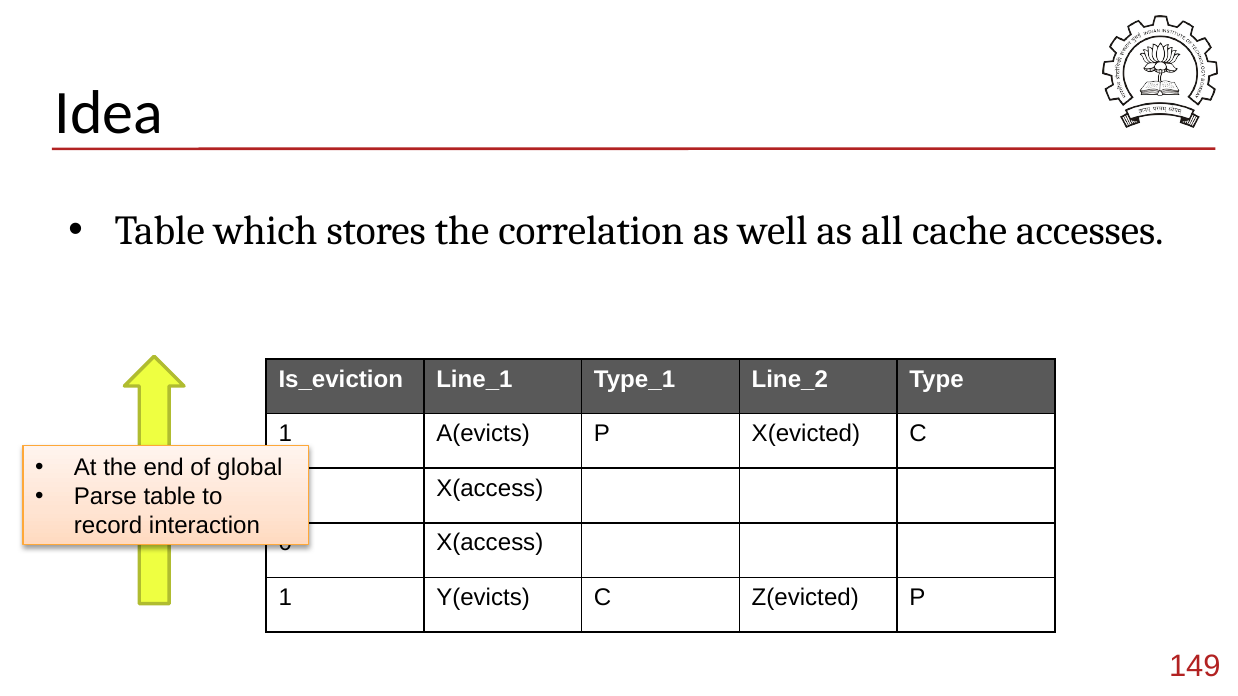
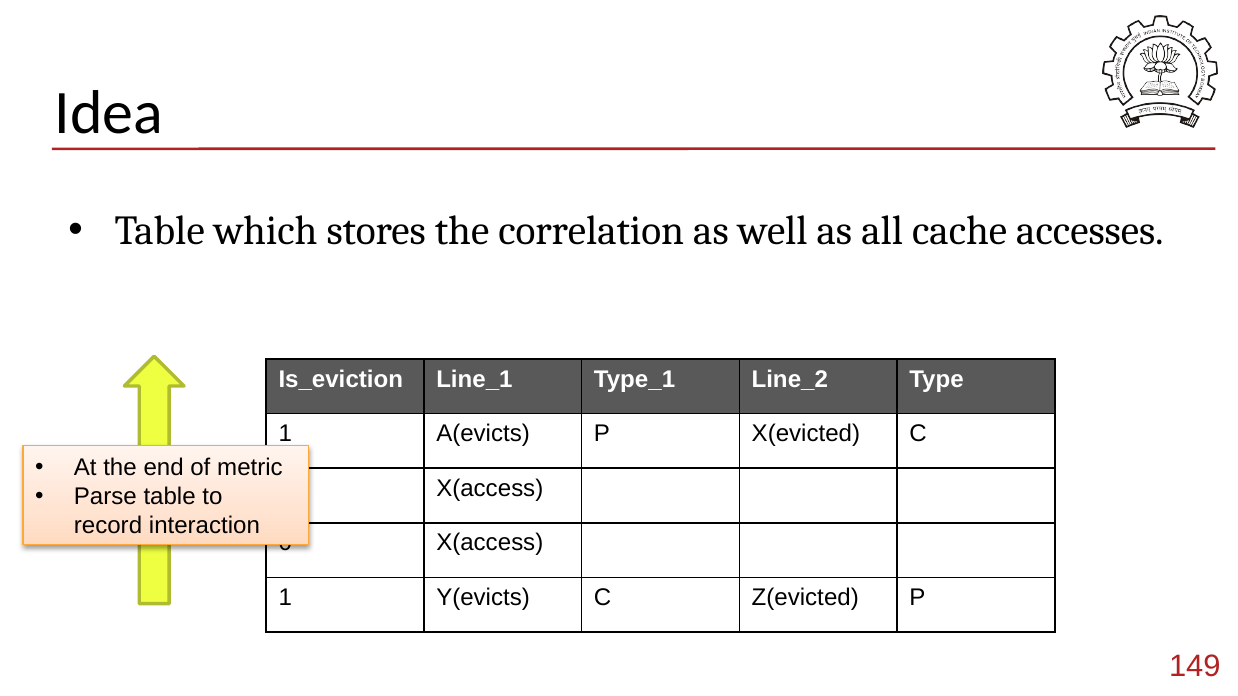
global: global -> metric
